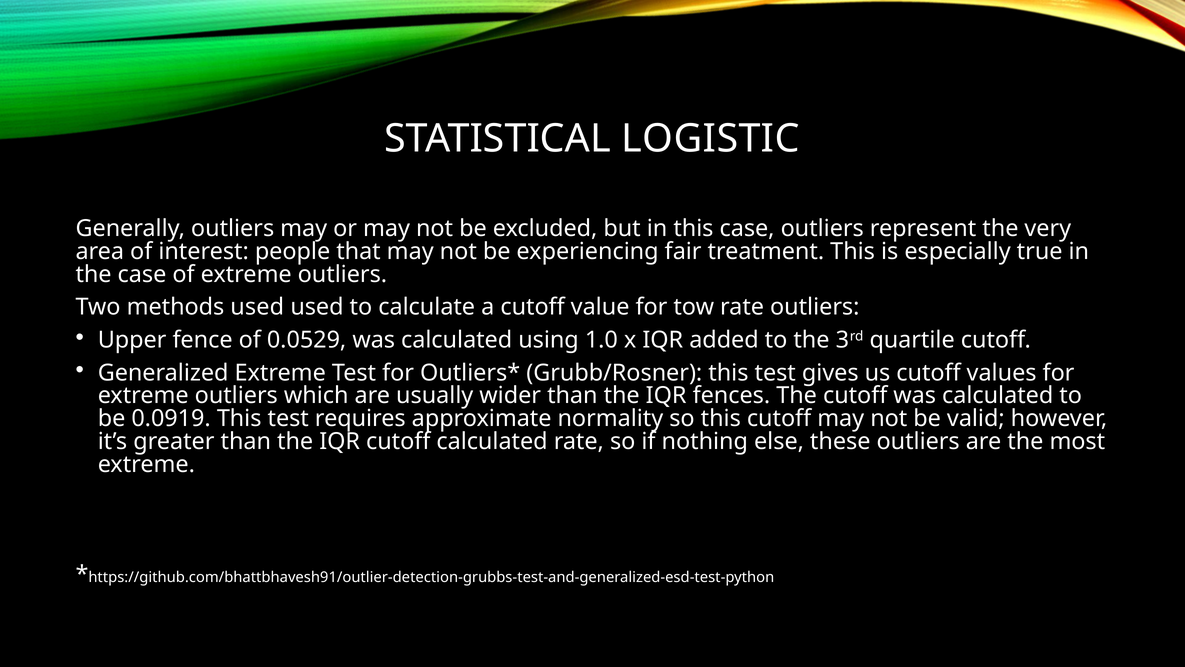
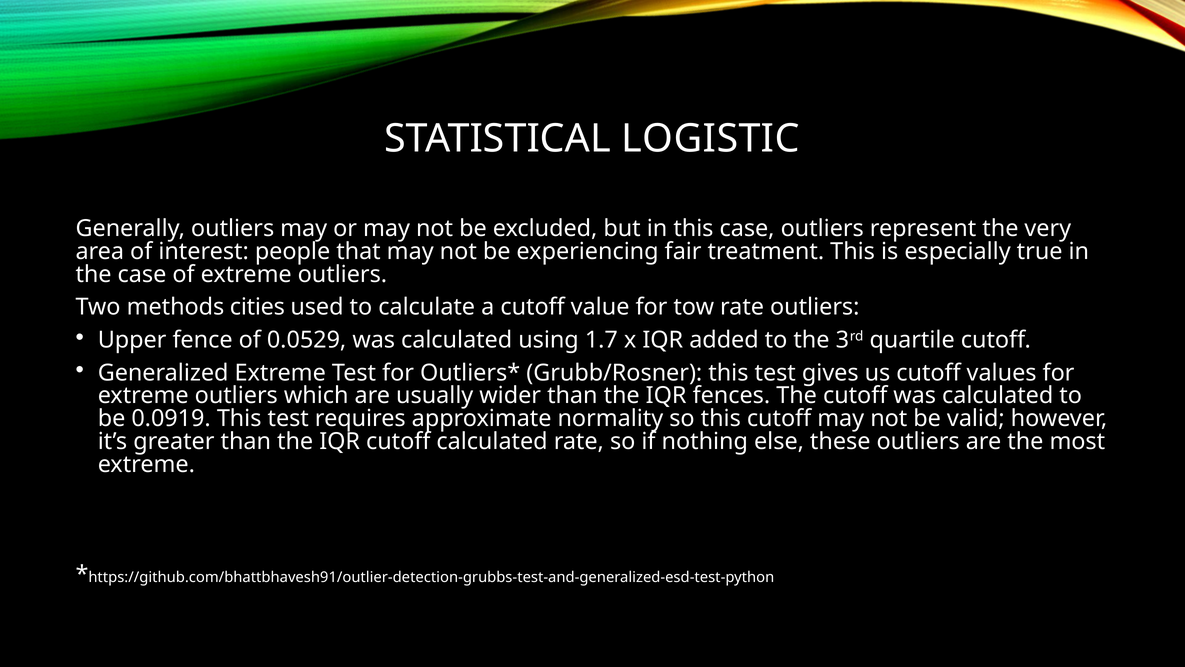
methods used: used -> cities
1.0: 1.0 -> 1.7
